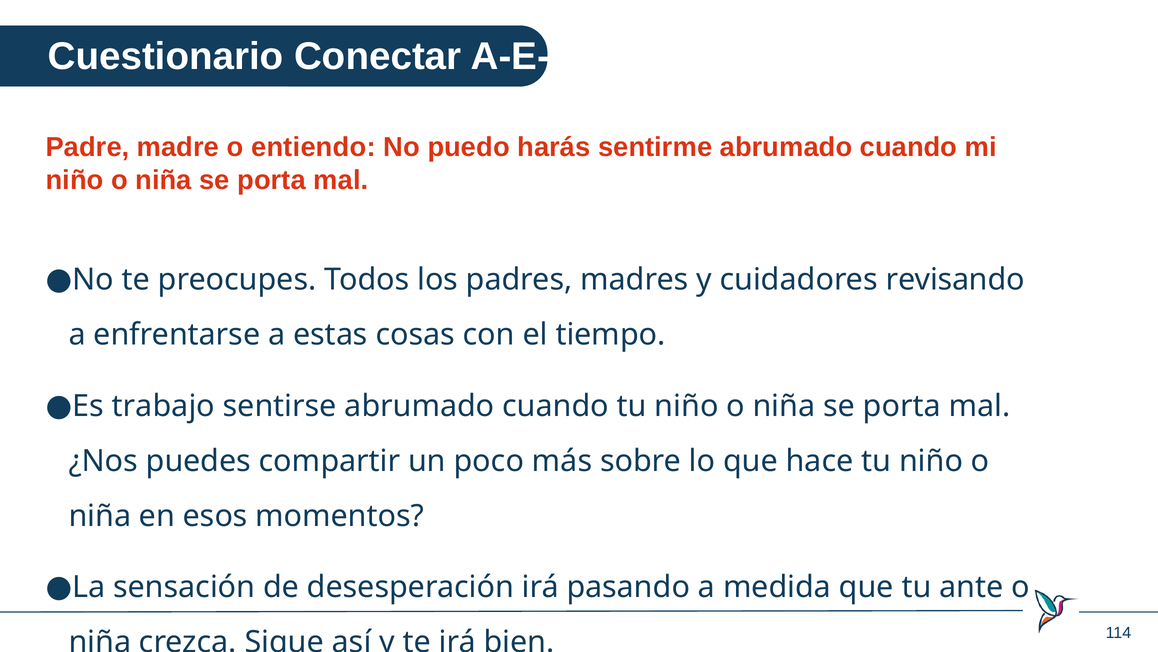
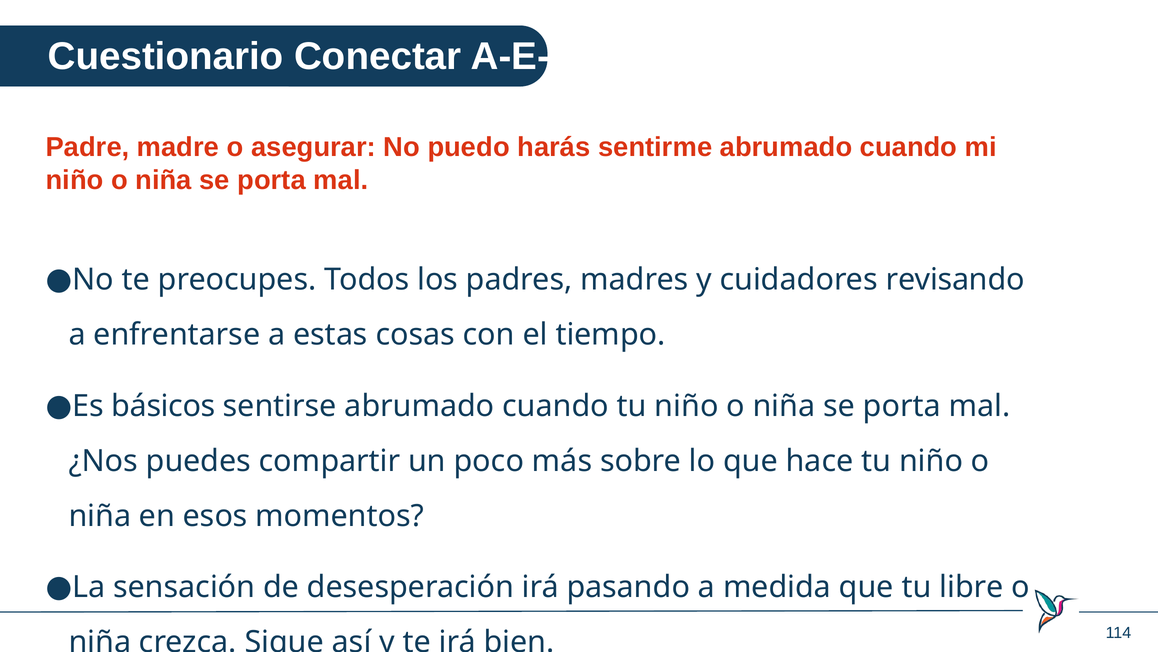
entiendo: entiendo -> asegurar
trabajo: trabajo -> básicos
ante: ante -> libre
